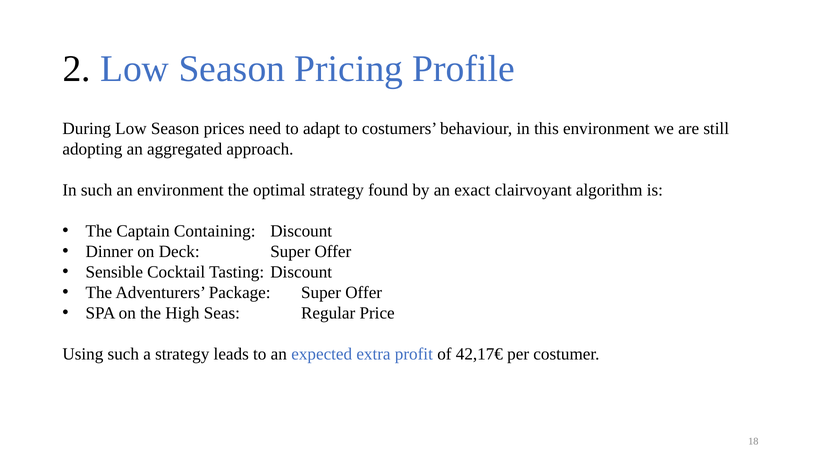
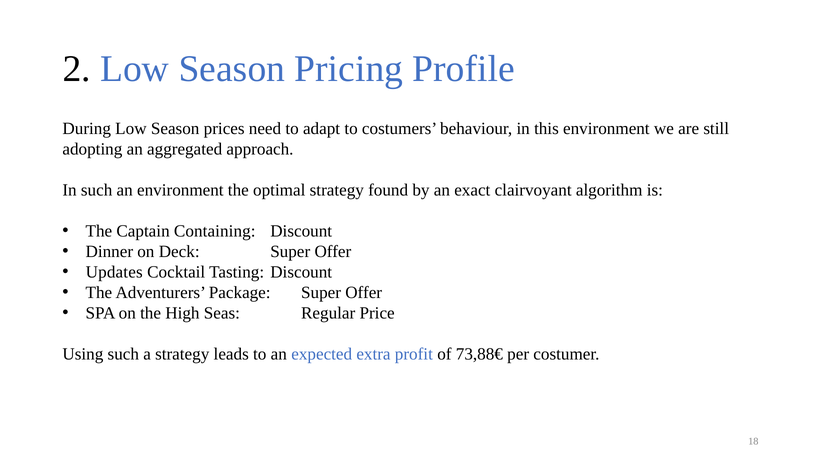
Sensible: Sensible -> Updates
42,17€: 42,17€ -> 73,88€
